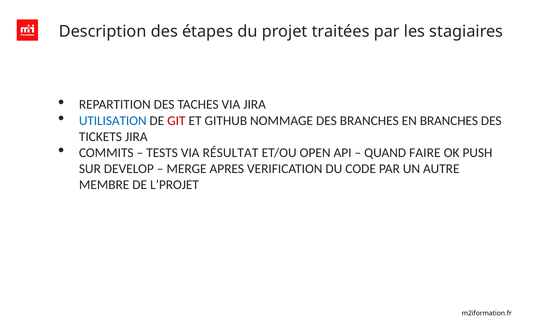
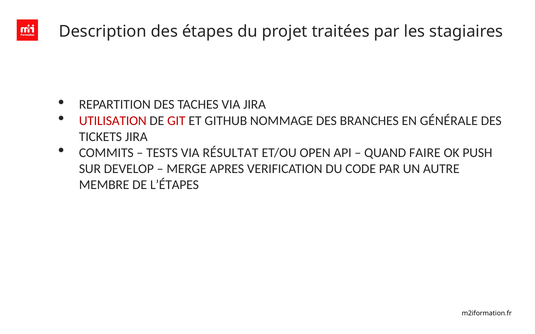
UTILISATION colour: blue -> red
EN BRANCHES: BRANCHES -> GÉNÉRALE
L’PROJET: L’PROJET -> L’ÉTAPES
